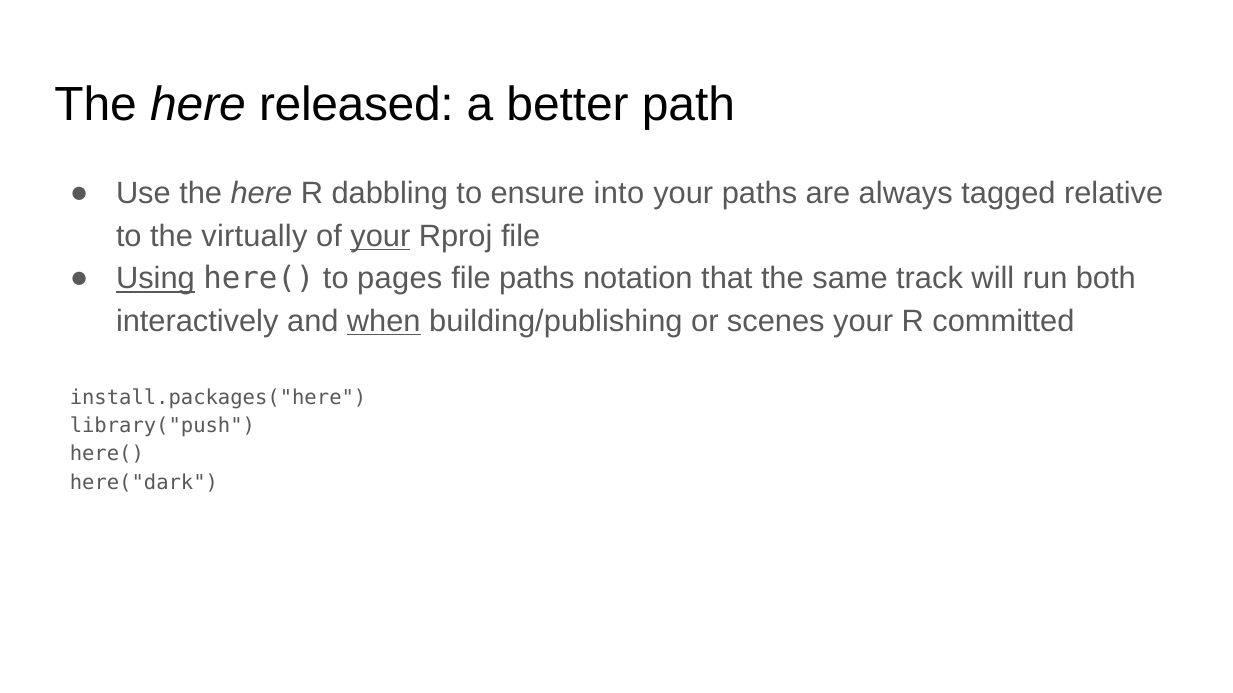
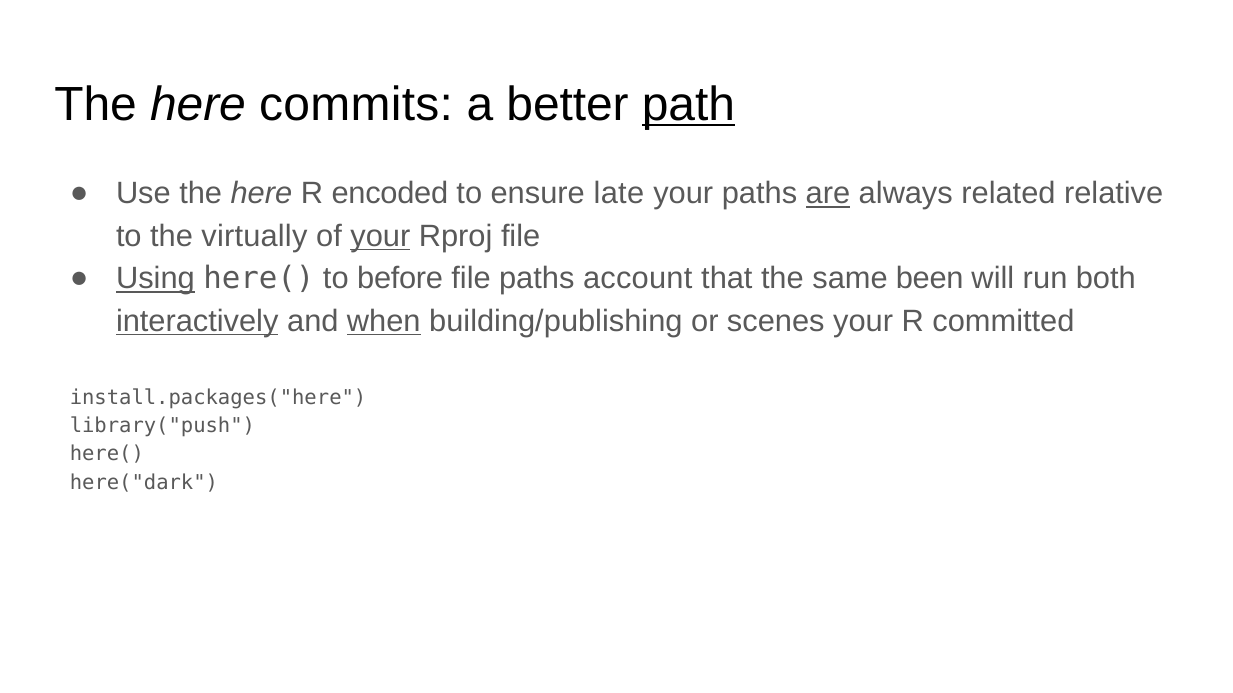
released: released -> commits
path underline: none -> present
dabbling: dabbling -> encoded
into: into -> late
are underline: none -> present
tagged: tagged -> related
pages: pages -> before
notation: notation -> account
track: track -> been
interactively underline: none -> present
